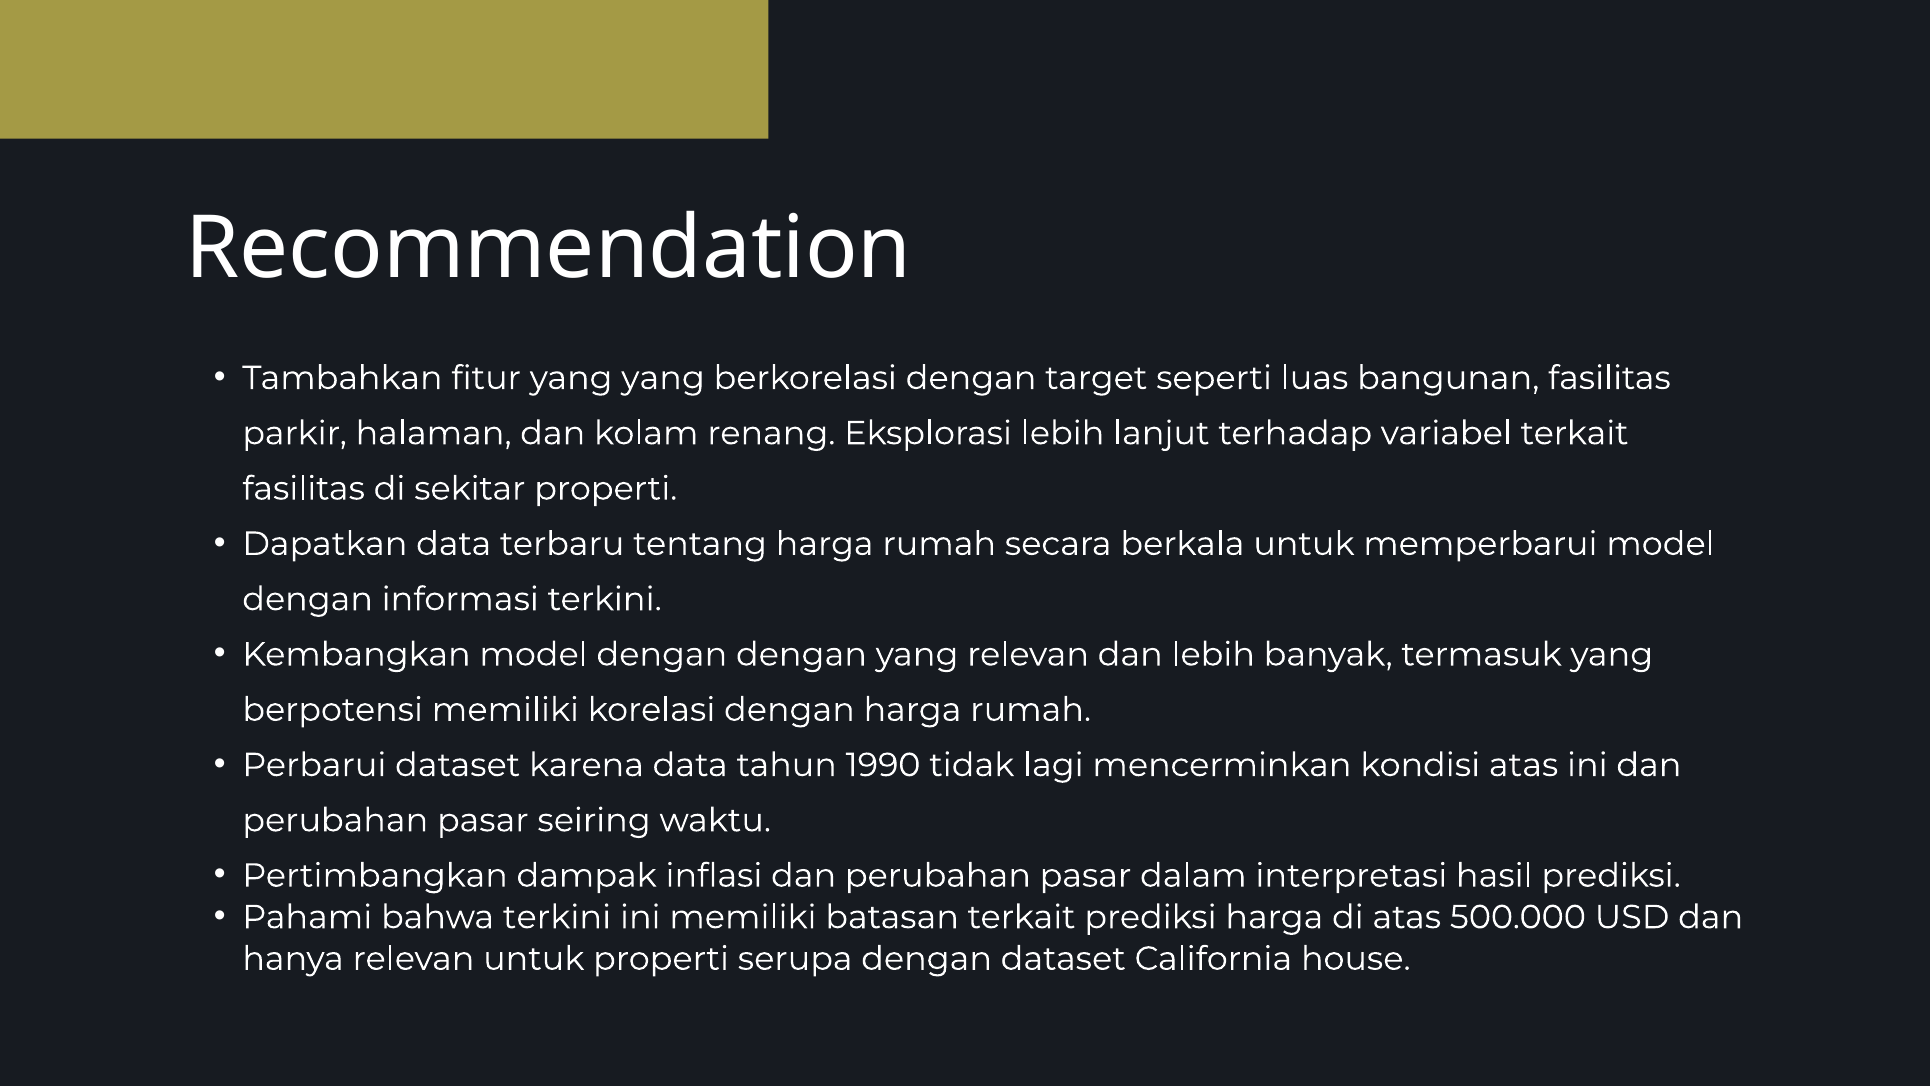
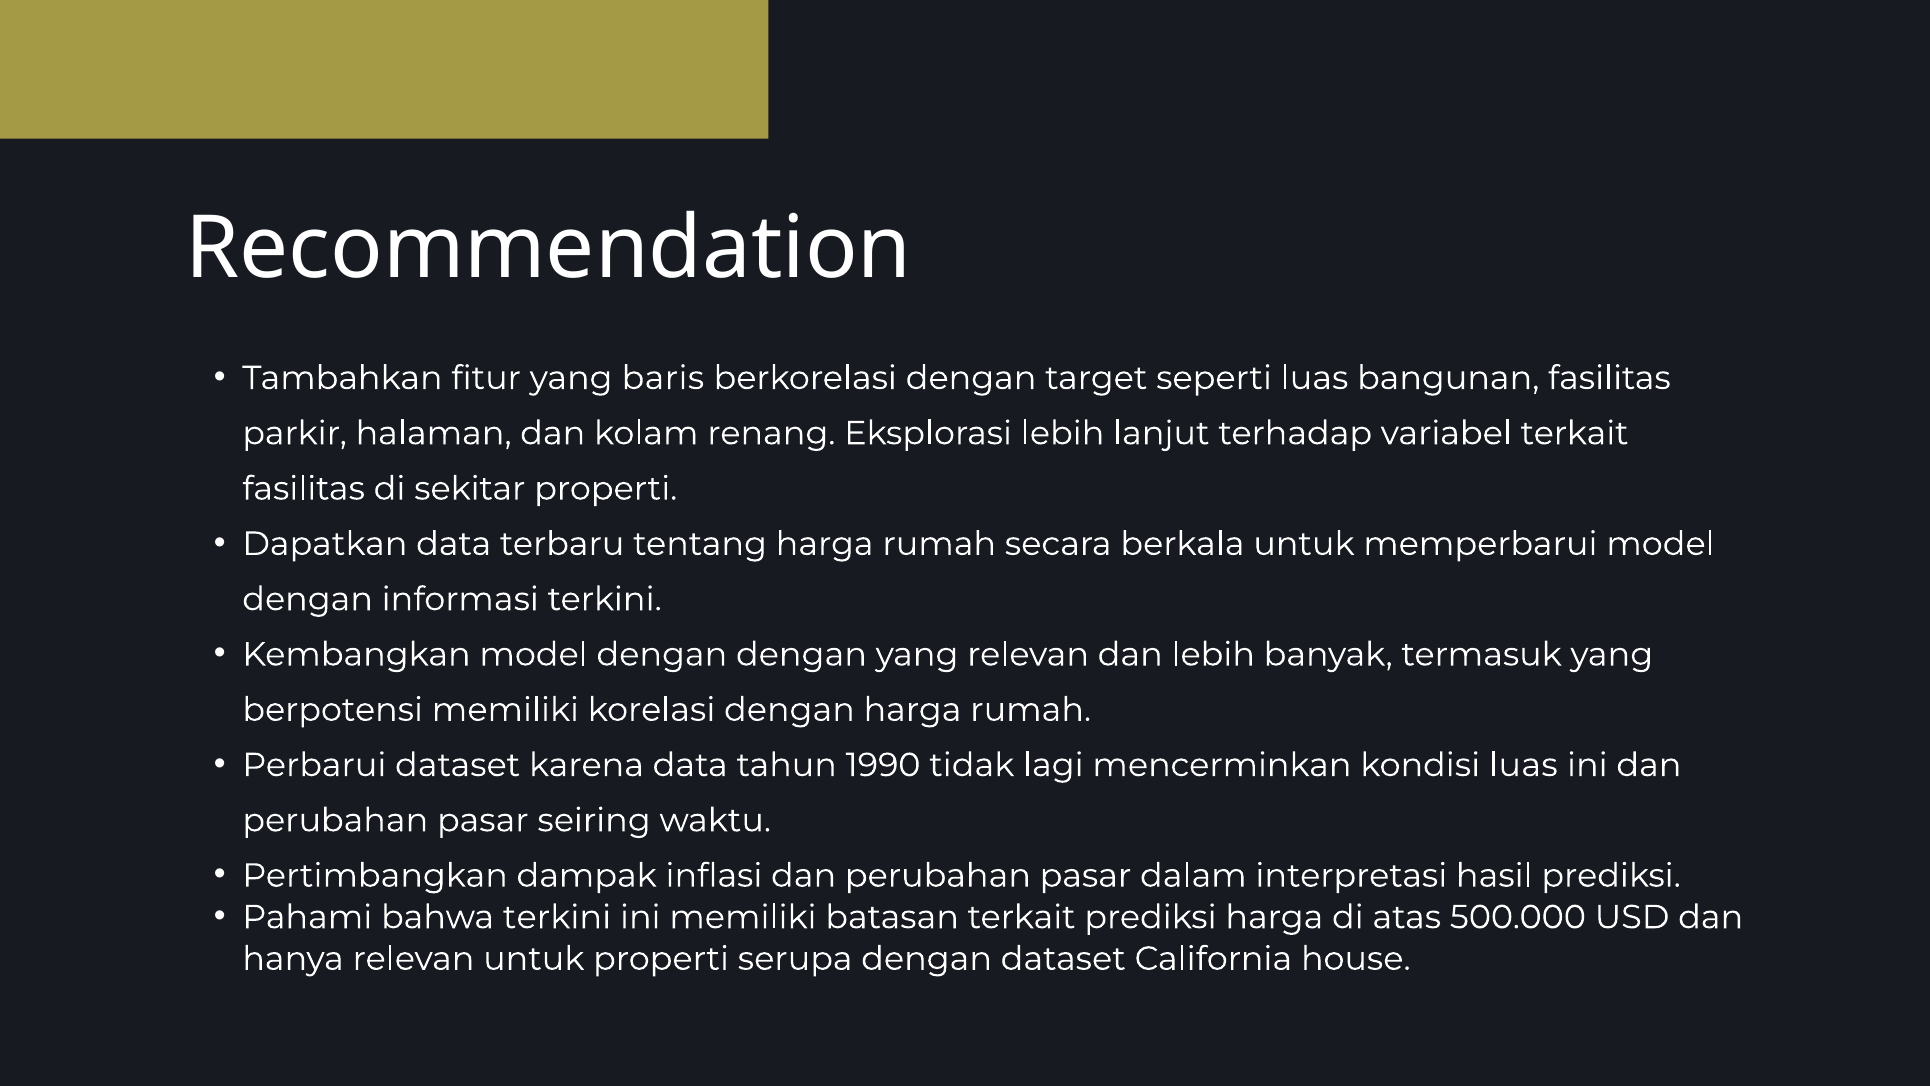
yang yang: yang -> baris
kondisi atas: atas -> luas
